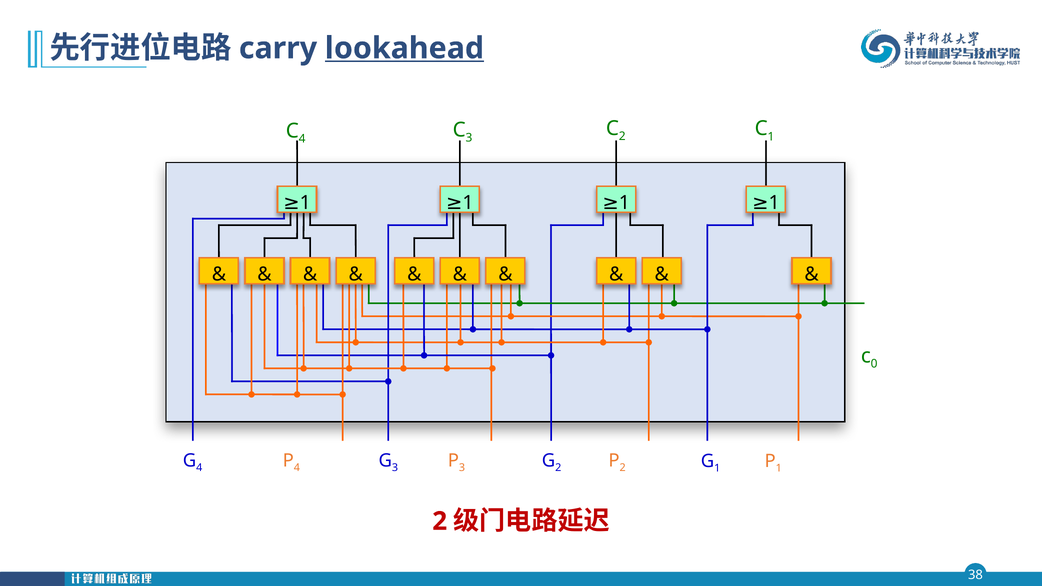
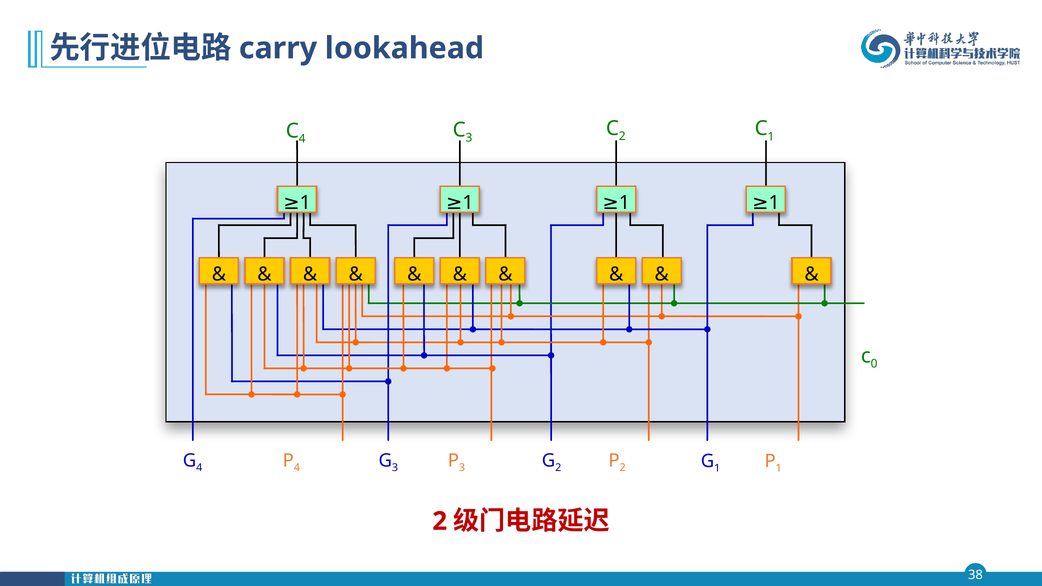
lookahead underline: present -> none
